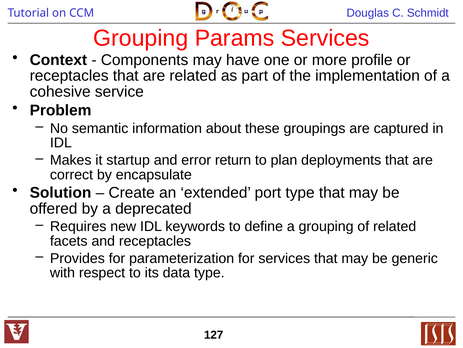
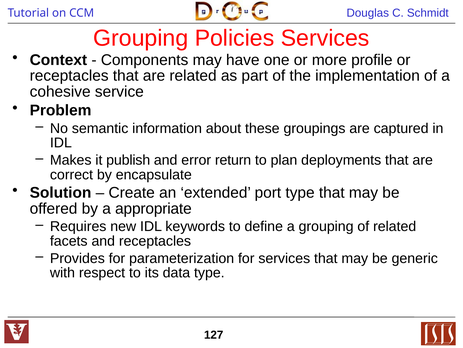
Params: Params -> Policies
startup: startup -> publish
deprecated: deprecated -> appropriate
